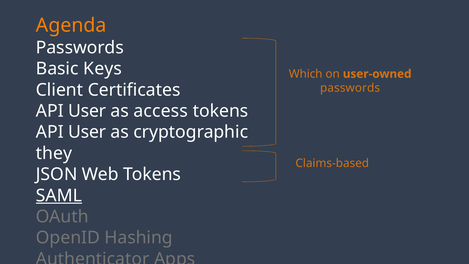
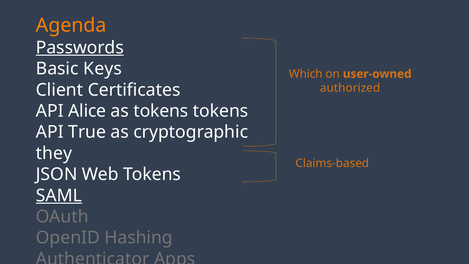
Passwords at (80, 48) underline: none -> present
passwords at (350, 88): passwords -> authorized
User at (87, 111): User -> Alice
as access: access -> tokens
User at (87, 132): User -> True
